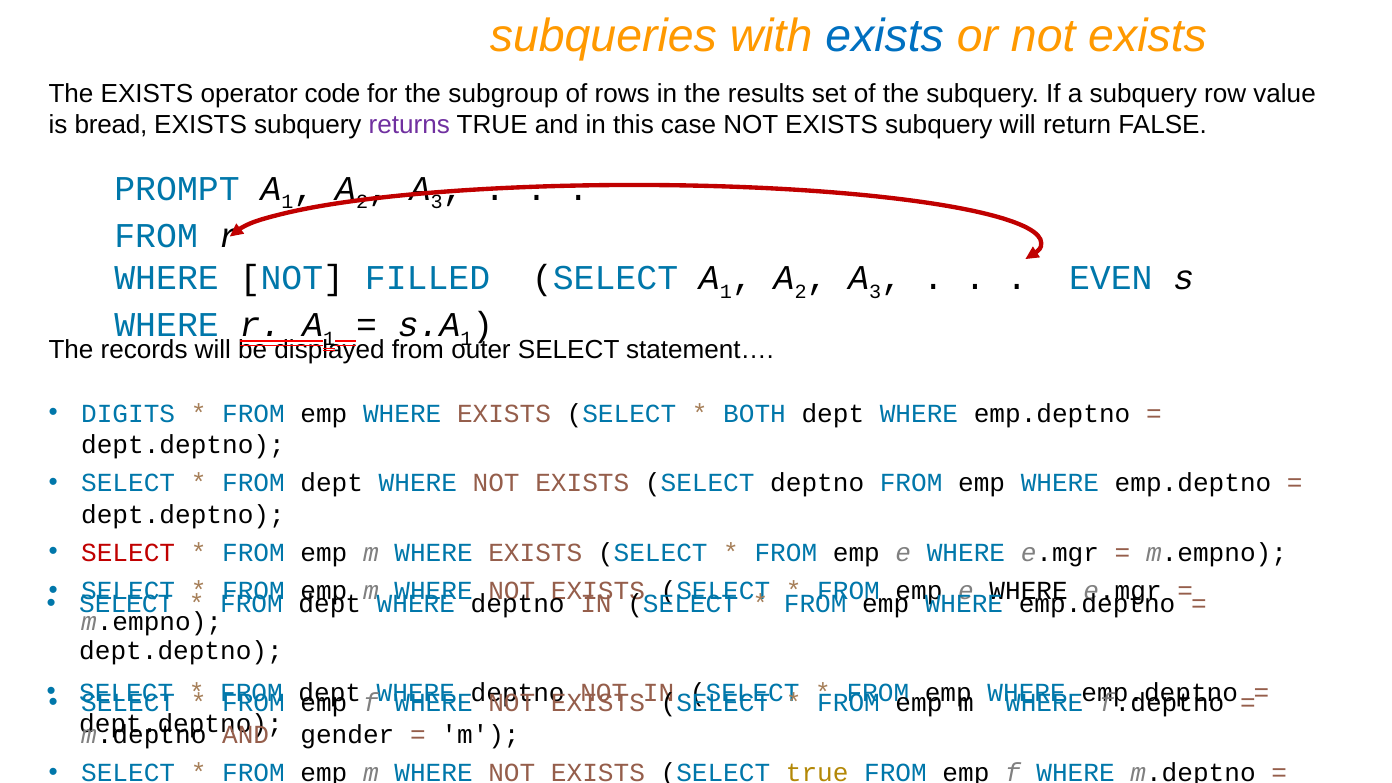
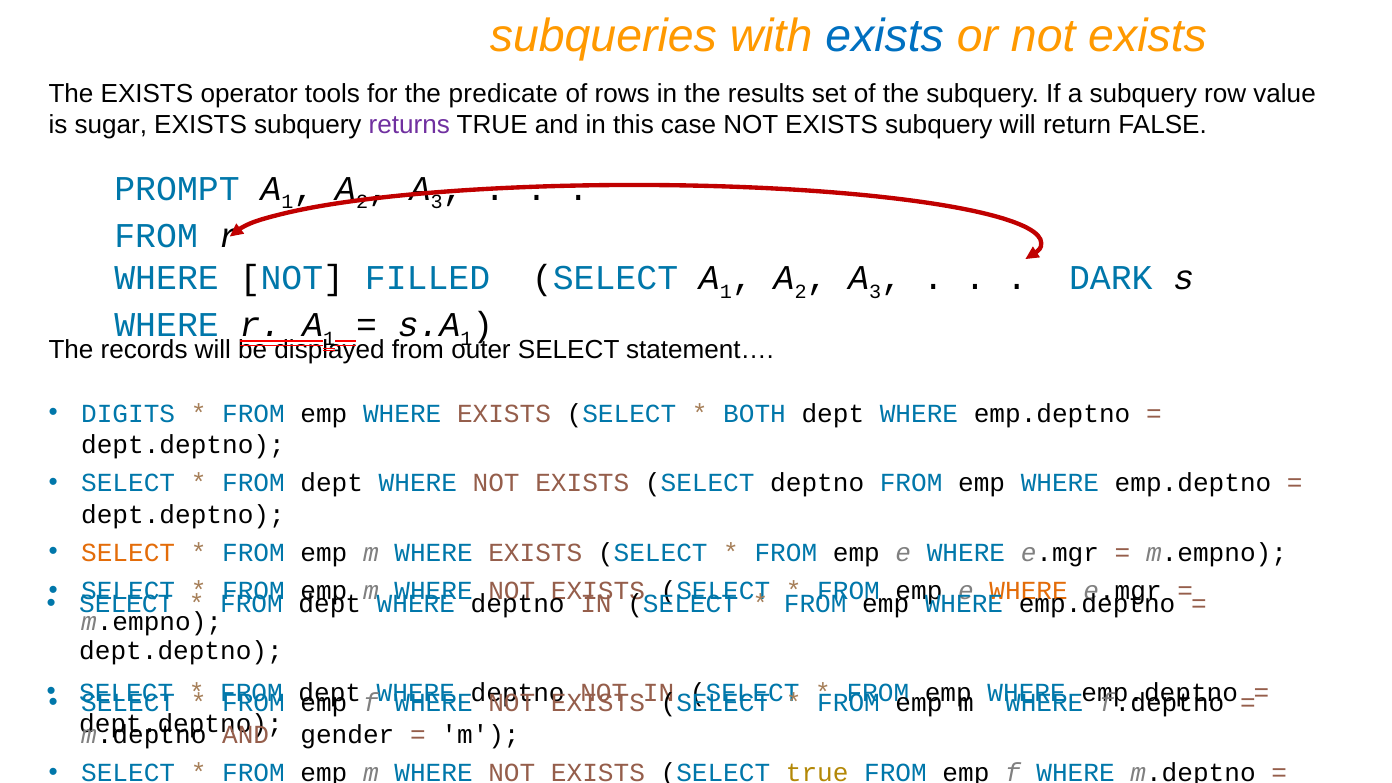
code: code -> tools
subgroup: subgroup -> predicate
bread: bread -> sugar
EVEN: EVEN -> DARK
SELECT at (128, 553) colour: red -> orange
WHERE at (1029, 591) colour: black -> orange
